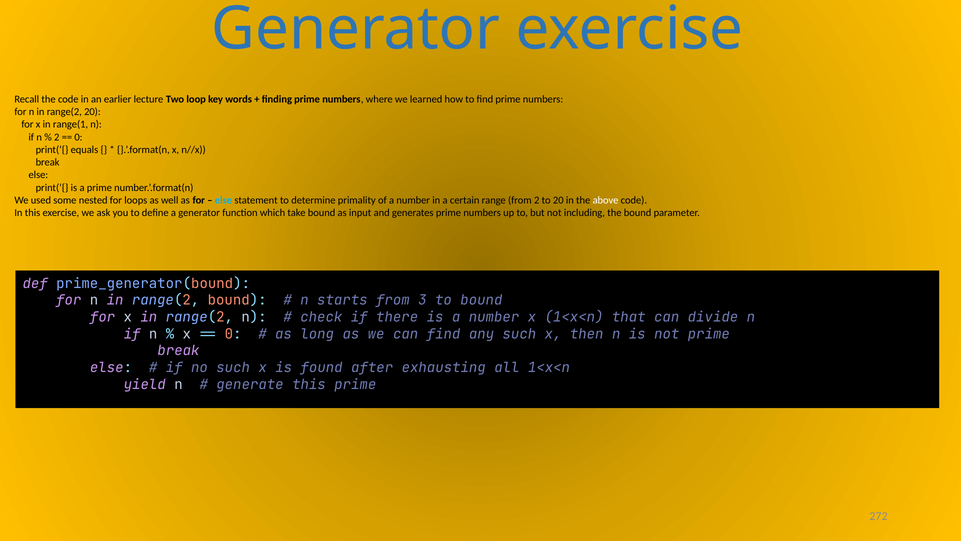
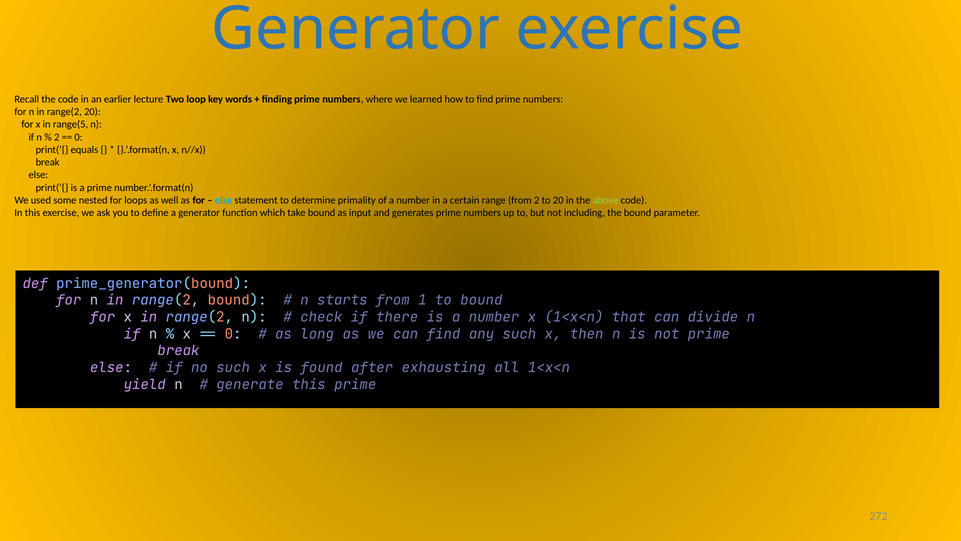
range(1: range(1 -> range(5
above colour: white -> light green
3: 3 -> 1
